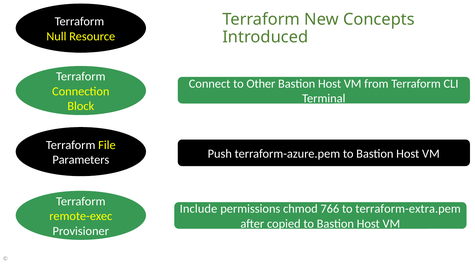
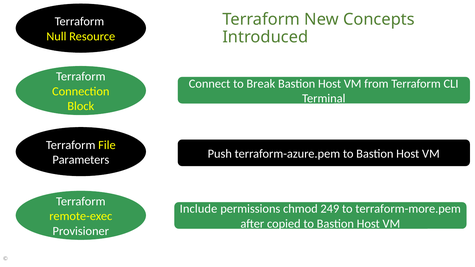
Other: Other -> Break
766: 766 -> 249
terraform-extra.pem: terraform-extra.pem -> terraform-more.pem
